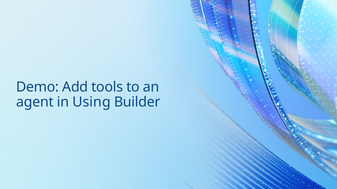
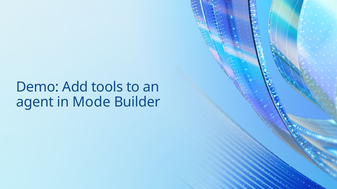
Using: Using -> Mode
